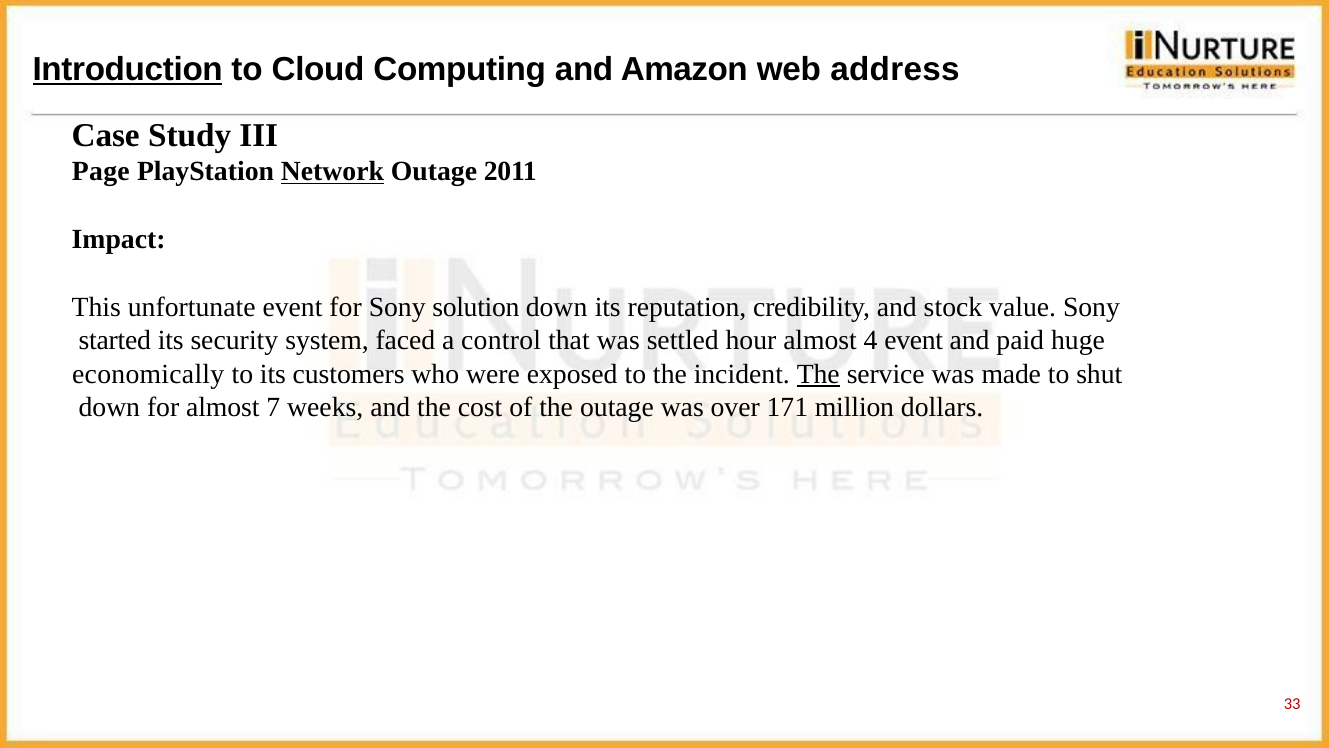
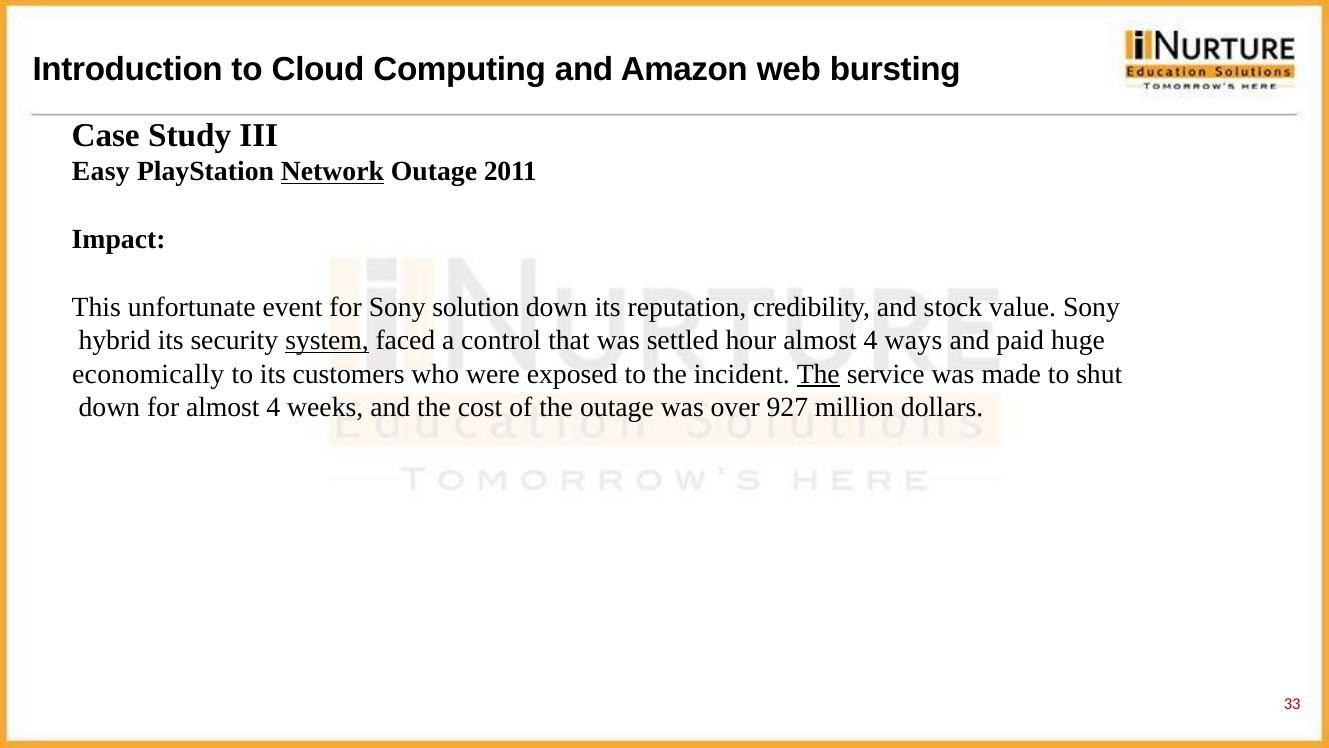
Introduction underline: present -> none
address: address -> bursting
Page: Page -> Easy
started: started -> hybrid
system underline: none -> present
4 event: event -> ways
for almost 7: 7 -> 4
171: 171 -> 927
